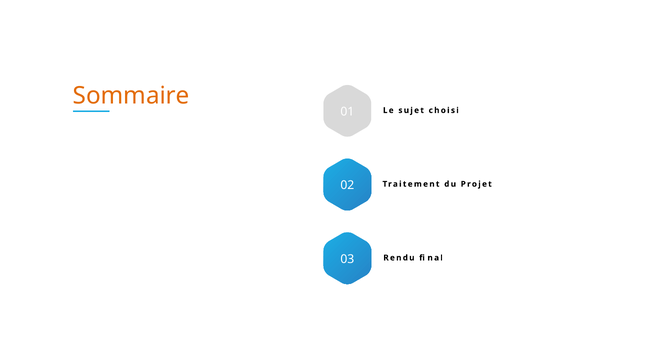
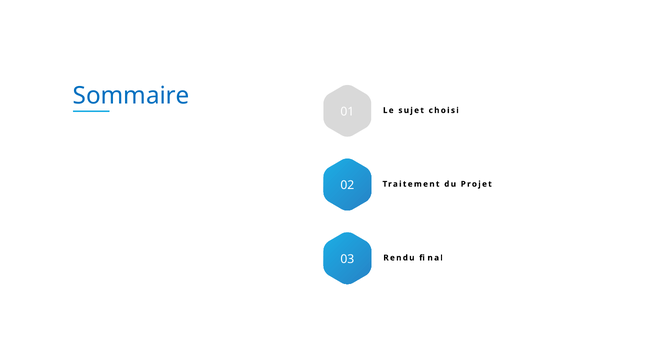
Sommaire colour: orange -> blue
